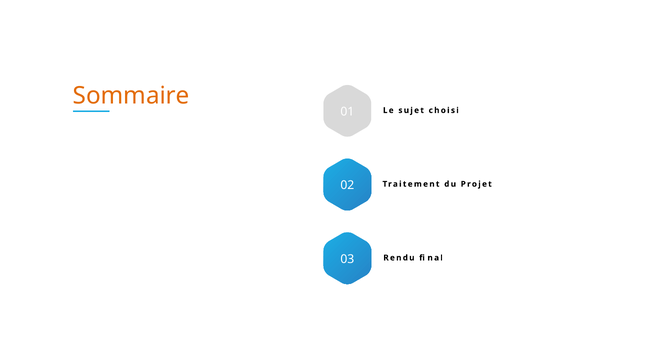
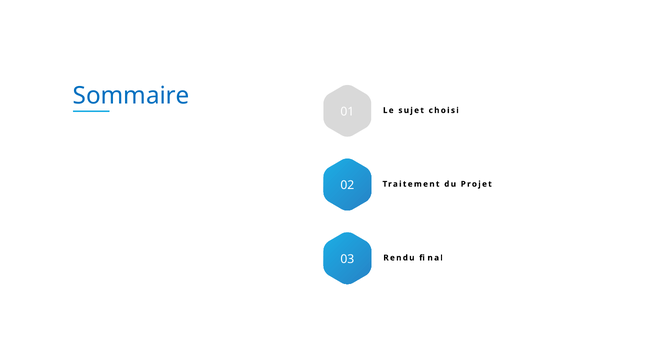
Sommaire colour: orange -> blue
